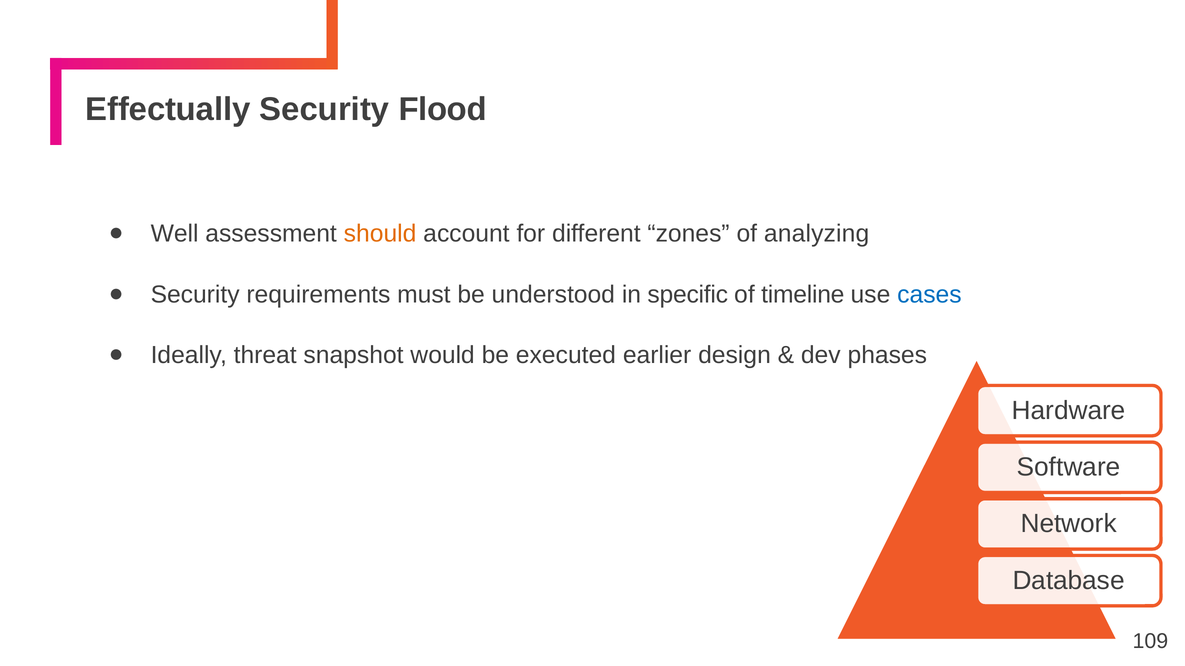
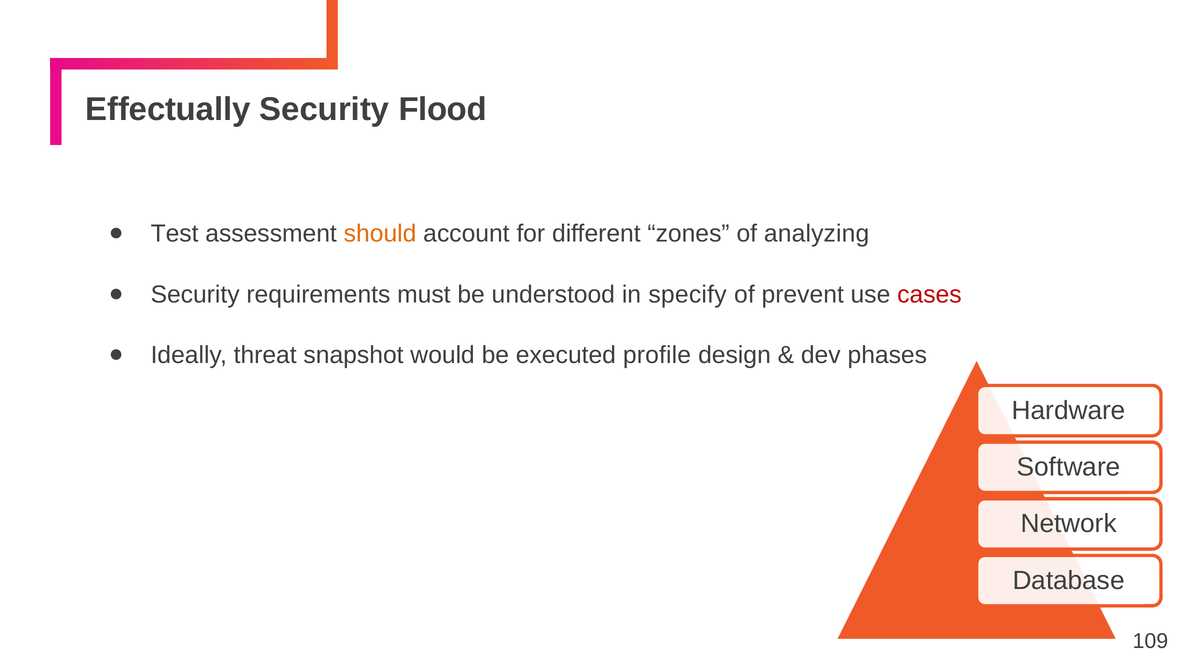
Well: Well -> Test
specific: specific -> specify
timeline: timeline -> prevent
cases colour: blue -> red
earlier: earlier -> profile
